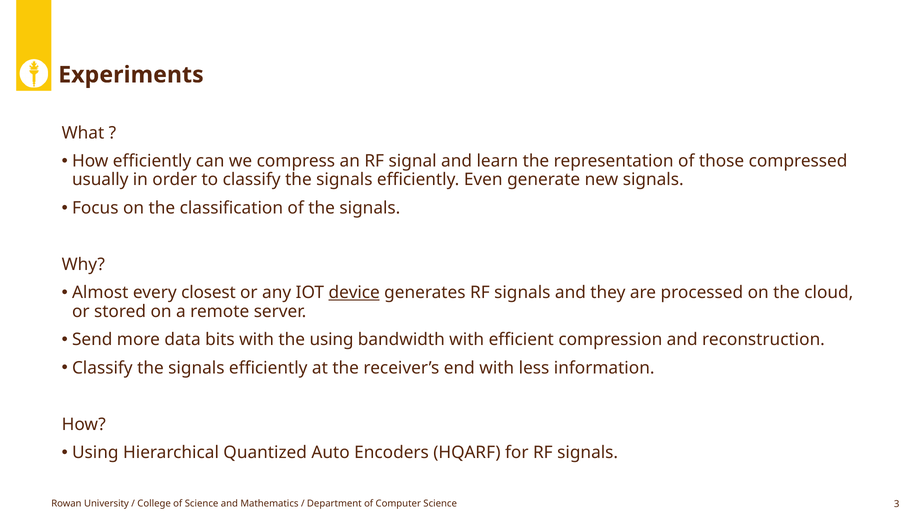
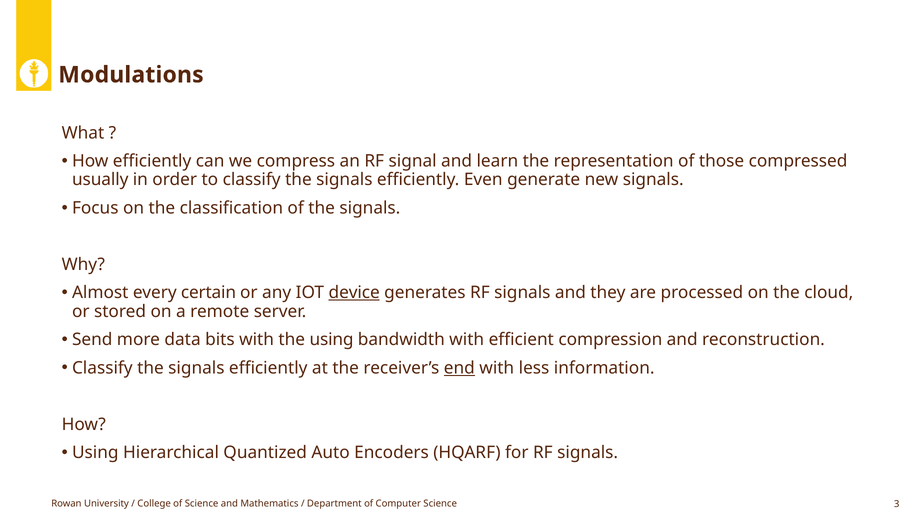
Experiments: Experiments -> Modulations
closest: closest -> certain
end underline: none -> present
